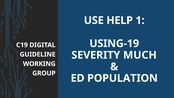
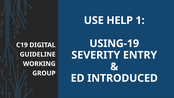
MUCH: MUCH -> ENTRY
POPULATION: POPULATION -> INTRODUCED
